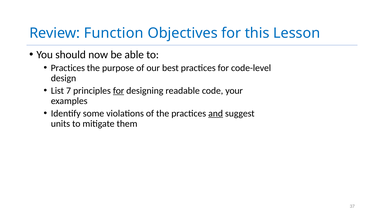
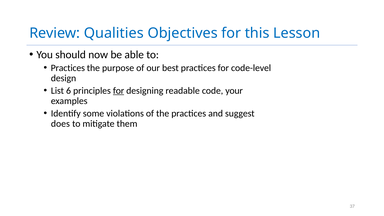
Function: Function -> Qualities
7: 7 -> 6
and underline: present -> none
units: units -> does
